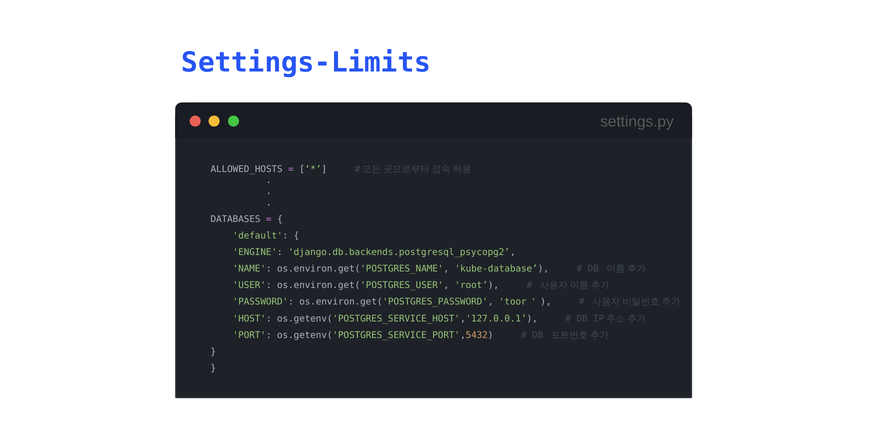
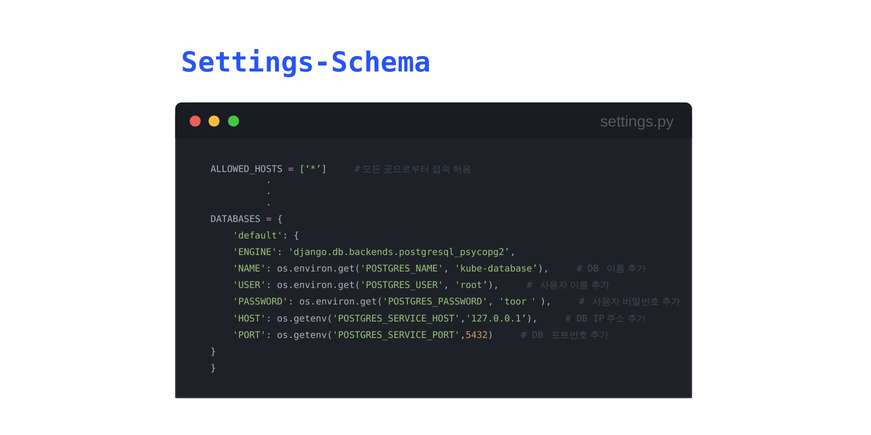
Settings-Limits: Settings-Limits -> Settings-Schema
